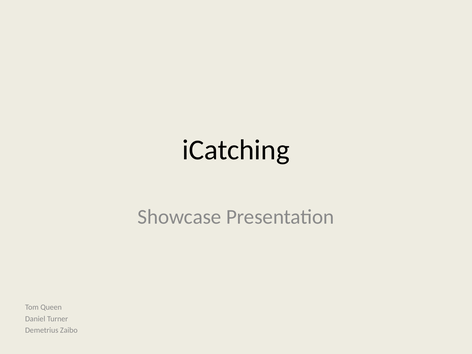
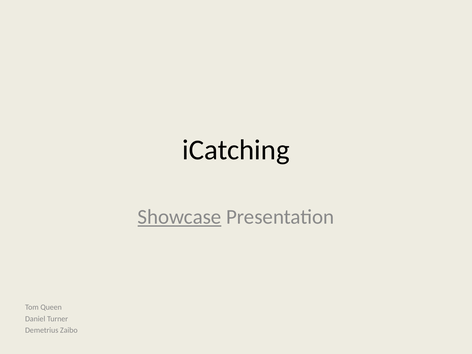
Showcase underline: none -> present
